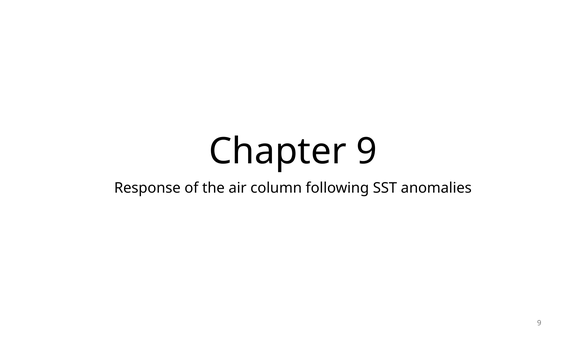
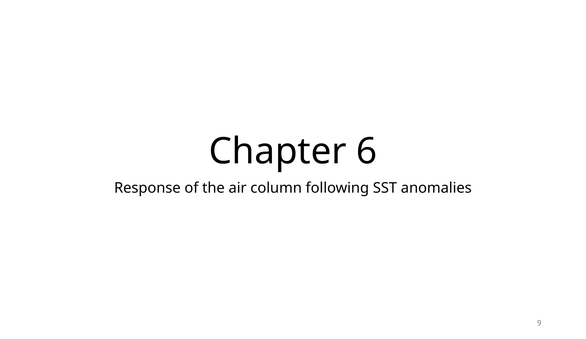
Chapter 9: 9 -> 6
